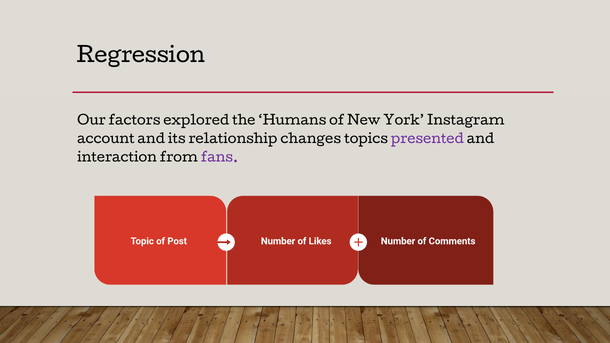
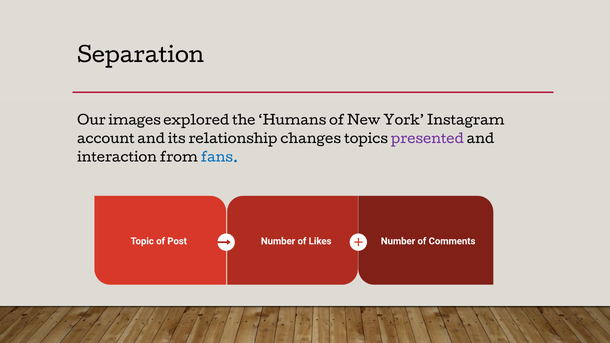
Regression: Regression -> Separation
factors: factors -> images
fans colour: purple -> blue
